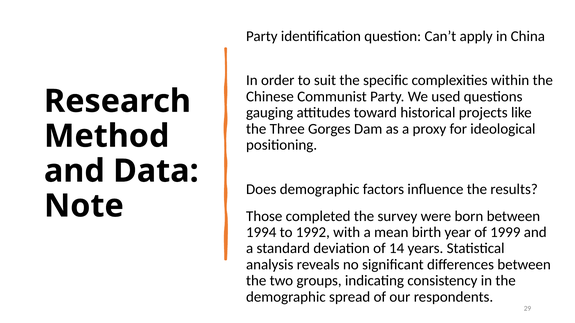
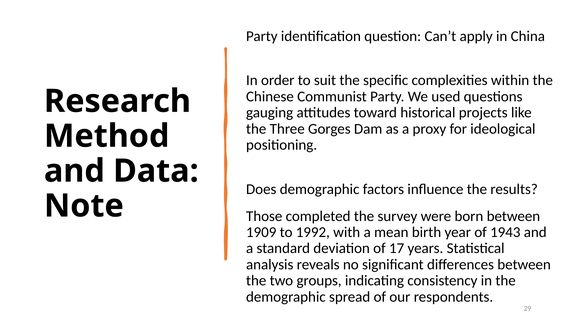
1994: 1994 -> 1909
1999: 1999 -> 1943
14: 14 -> 17
